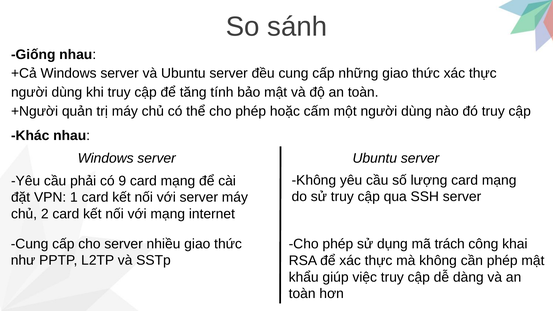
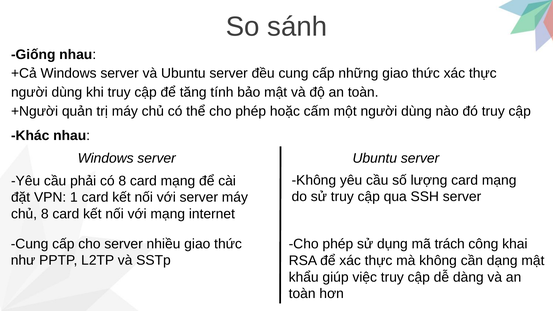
có 9: 9 -> 8
chủ 2: 2 -> 8
cần phép: phép -> dạng
